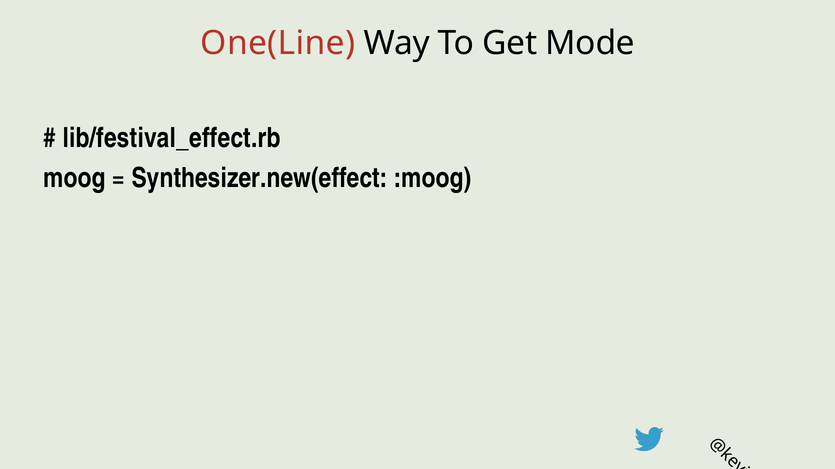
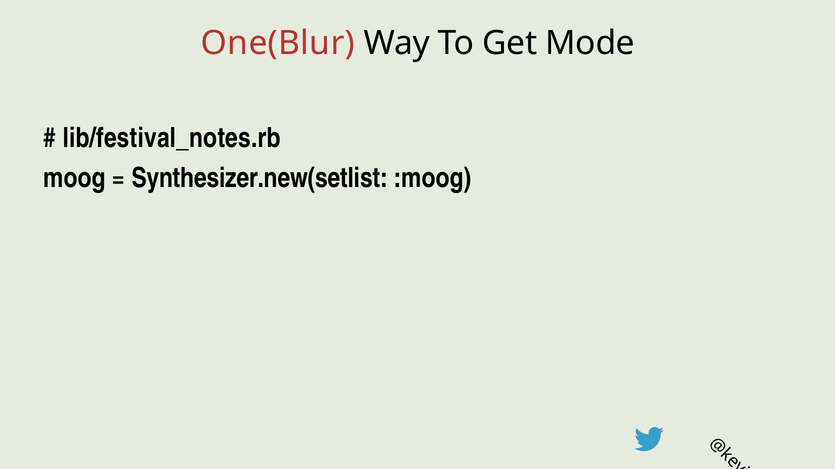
One(Line: One(Line -> One(Blur
lib/festival_effect.rb: lib/festival_effect.rb -> lib/festival_notes.rb
Synthesizer.new(effect: Synthesizer.new(effect -> Synthesizer.new(setlist
